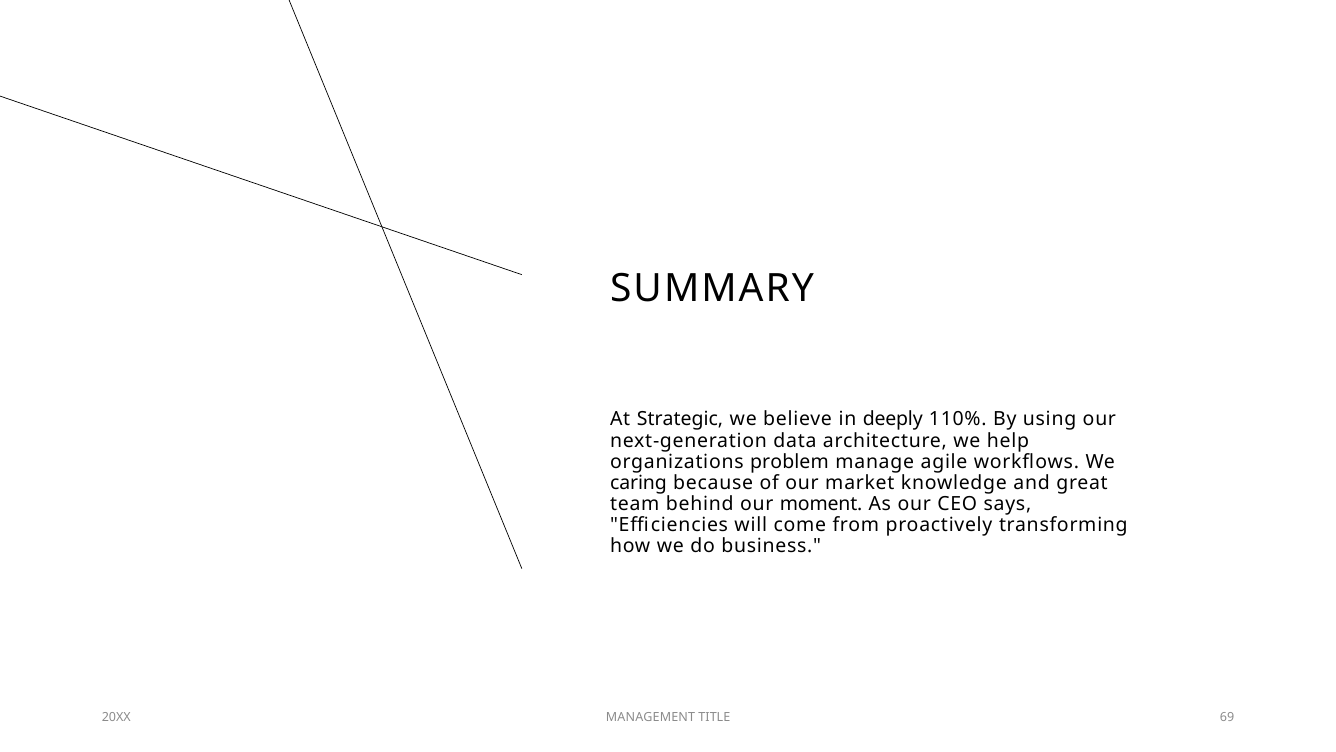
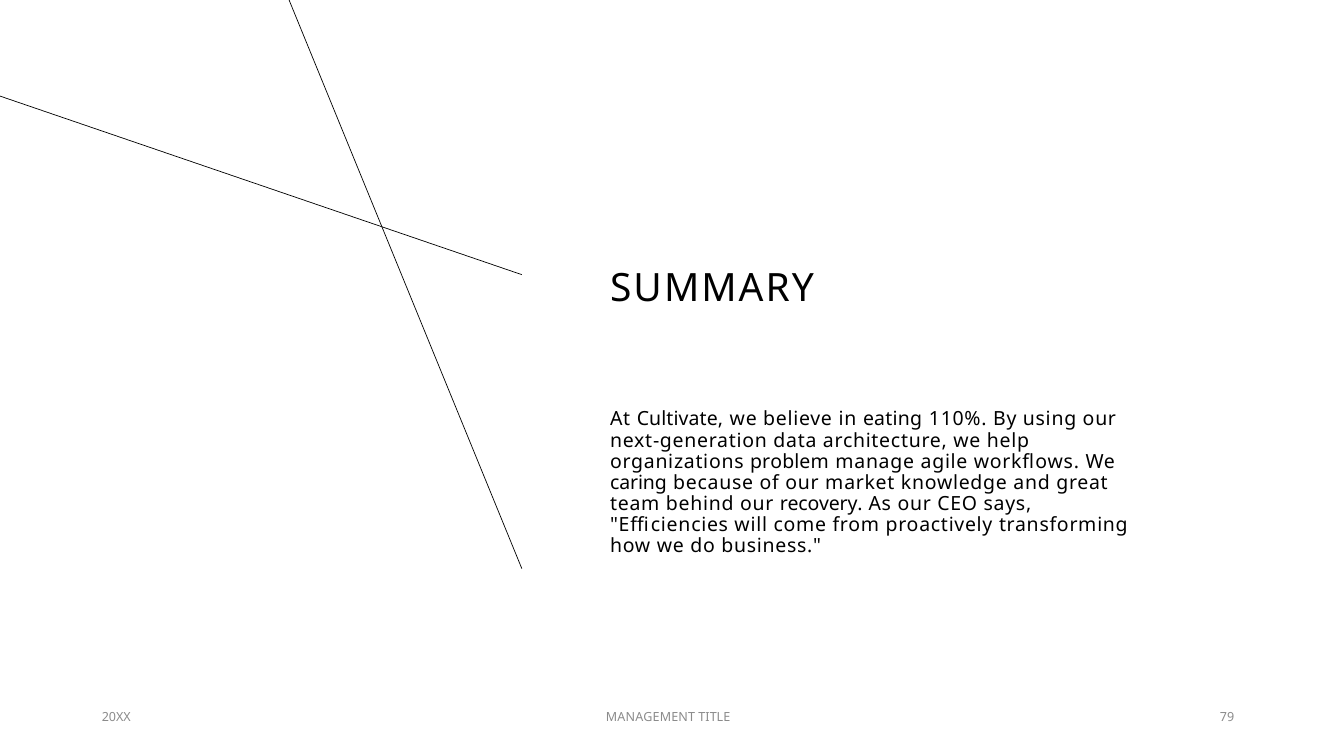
Strategic: Strategic -> Cultivate
deeply: deeply -> eating
moment: moment -> recovery
69: 69 -> 79
